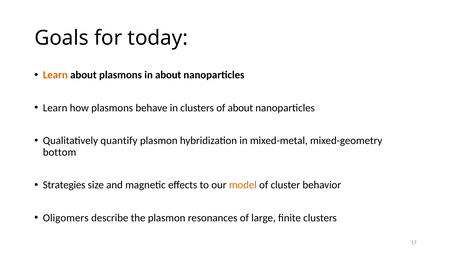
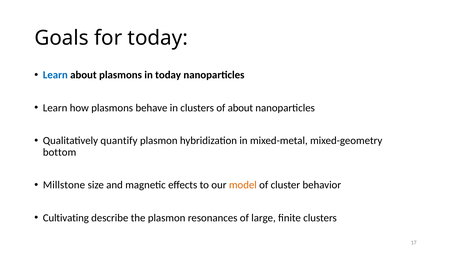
Learn at (55, 75) colour: orange -> blue
in about: about -> today
Strategies: Strategies -> Millstone
Oligomers: Oligomers -> Cultivating
